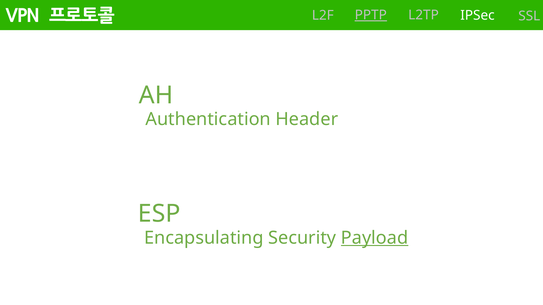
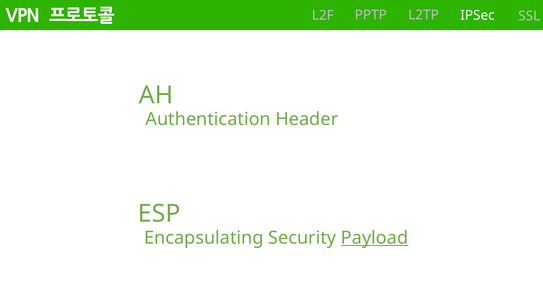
PPTP underline: present -> none
